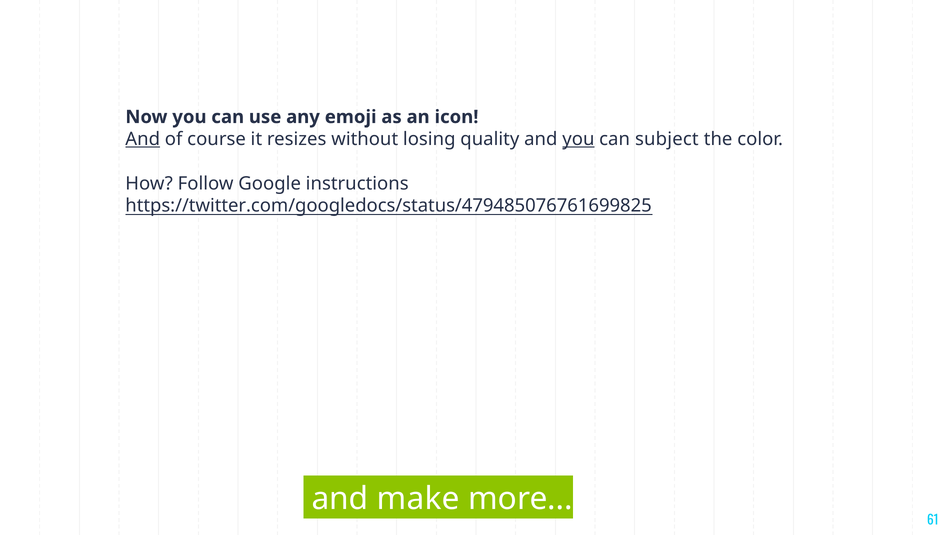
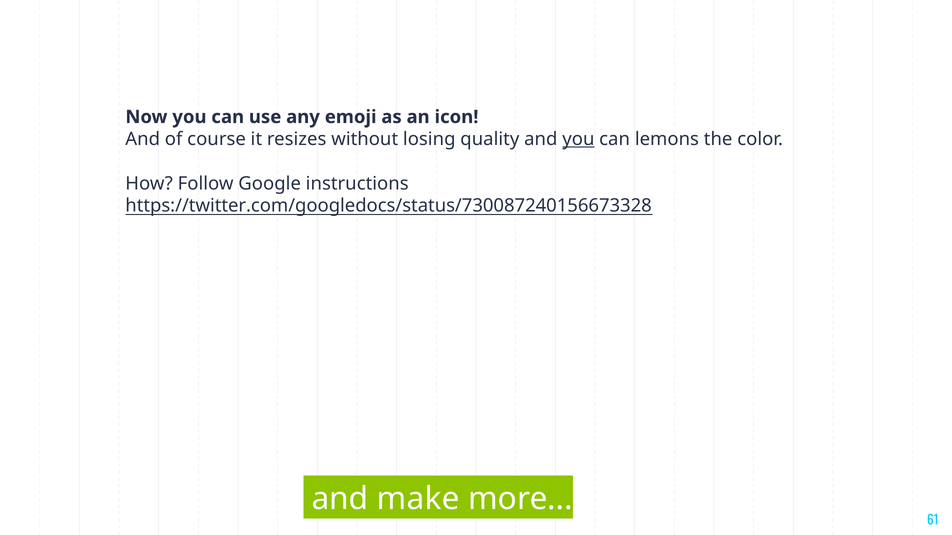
And at (143, 139) underline: present -> none
subject: subject -> lemons
https://twitter.com/googledocs/status/479485076761699825: https://twitter.com/googledocs/status/479485076761699825 -> https://twitter.com/googledocs/status/730087240156673328
